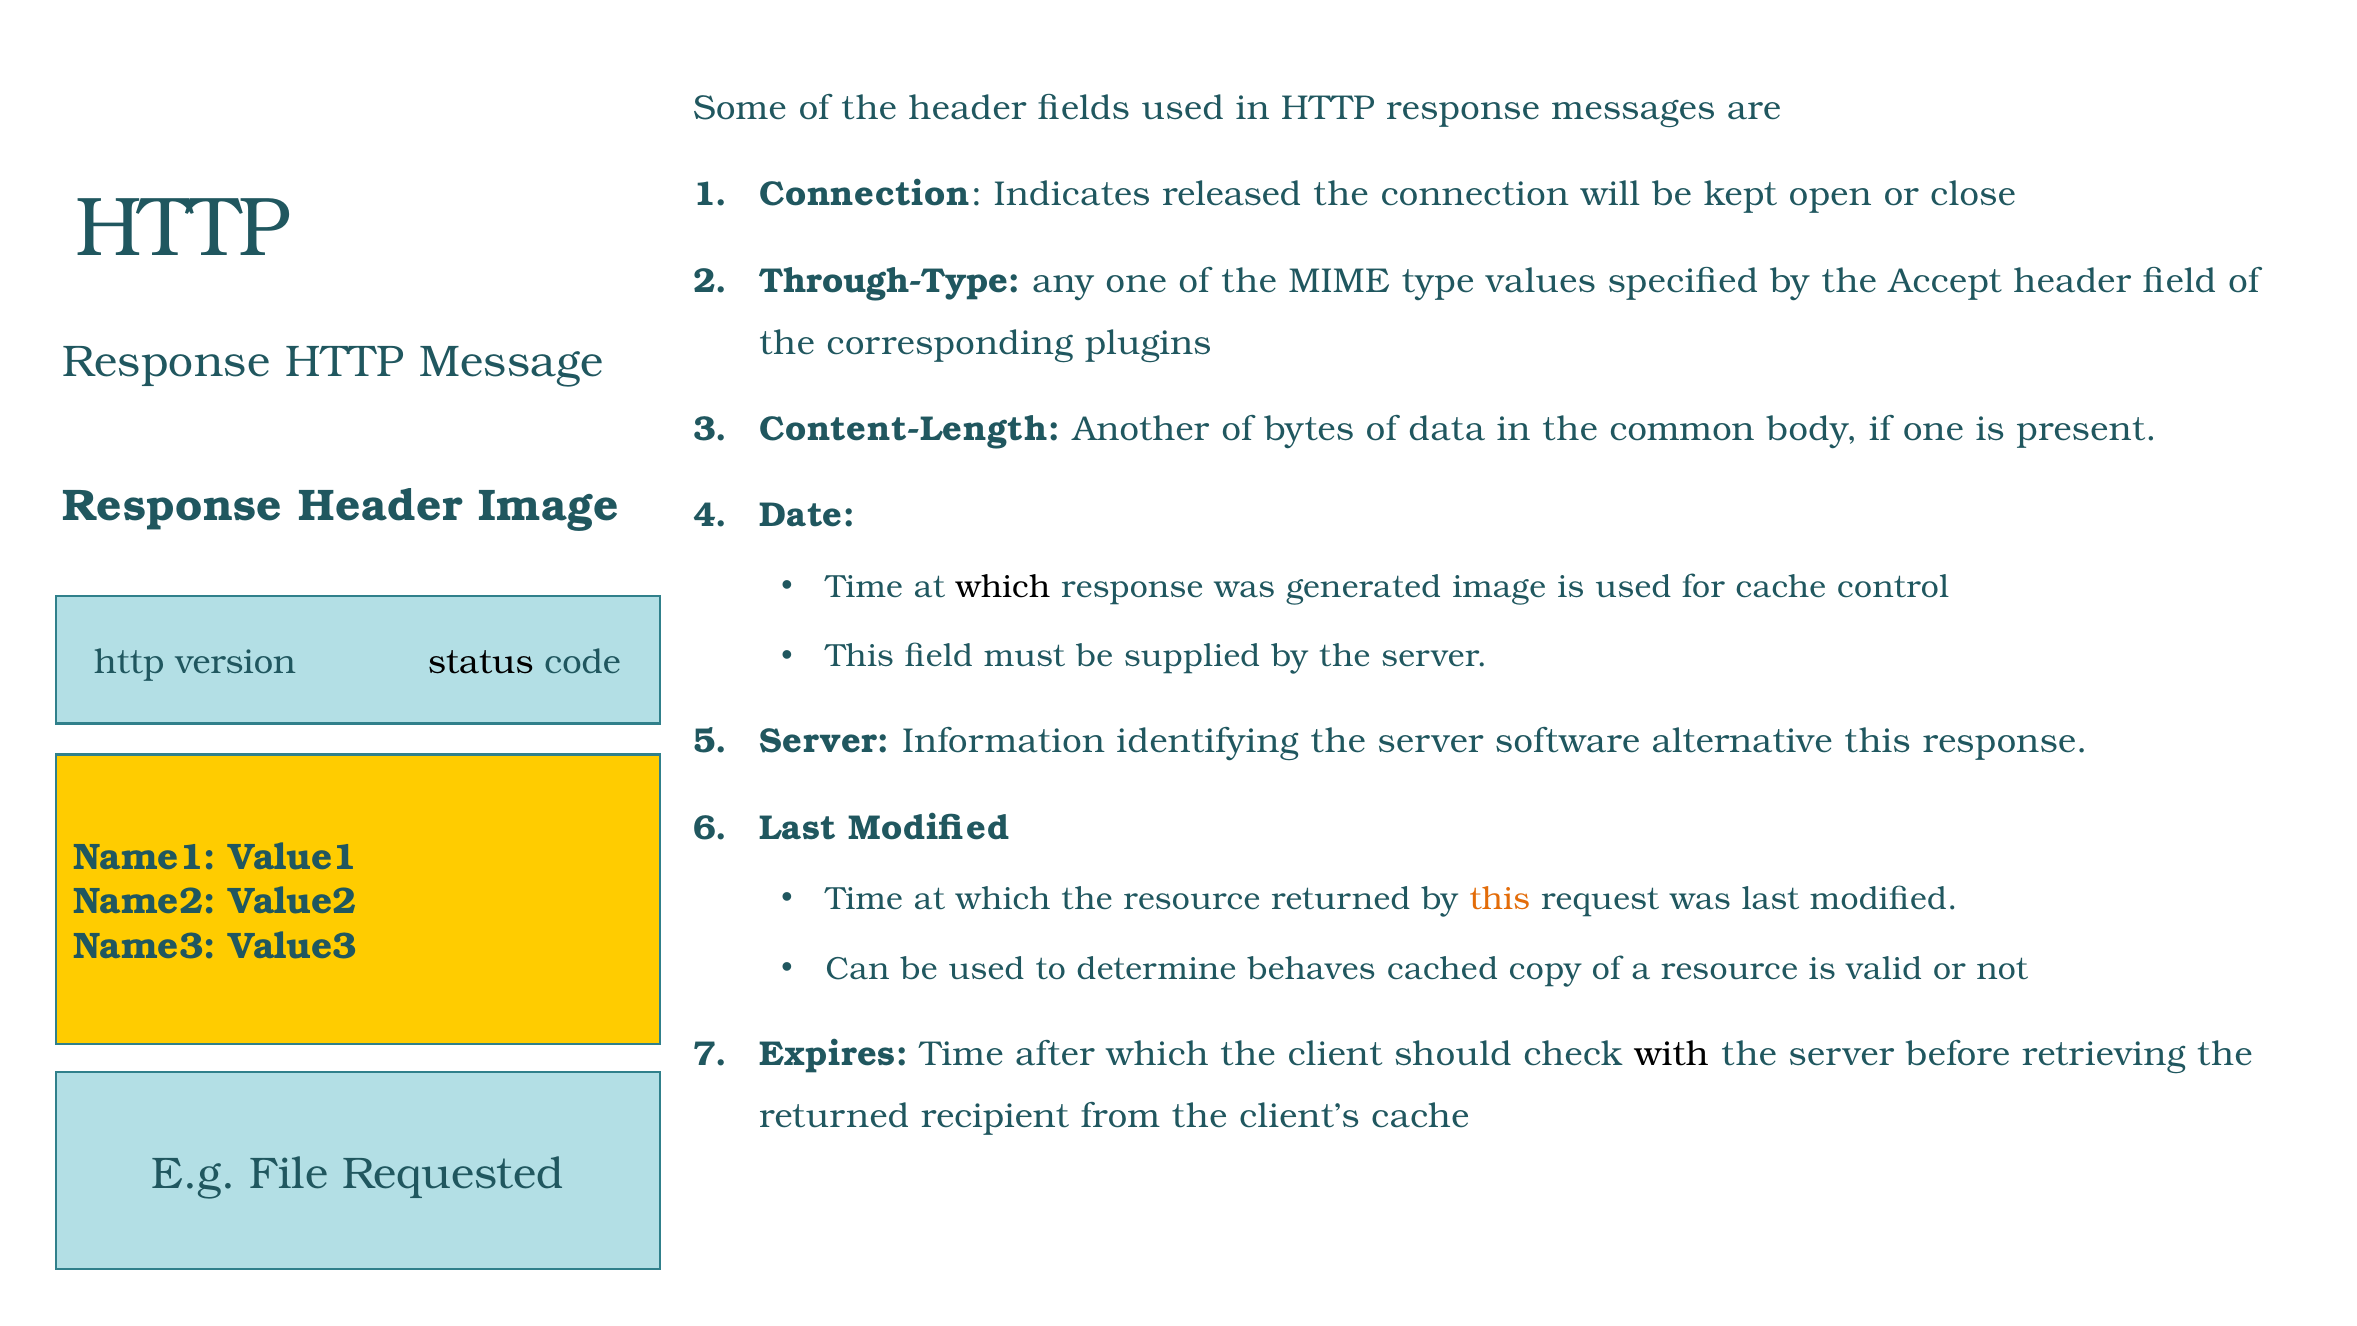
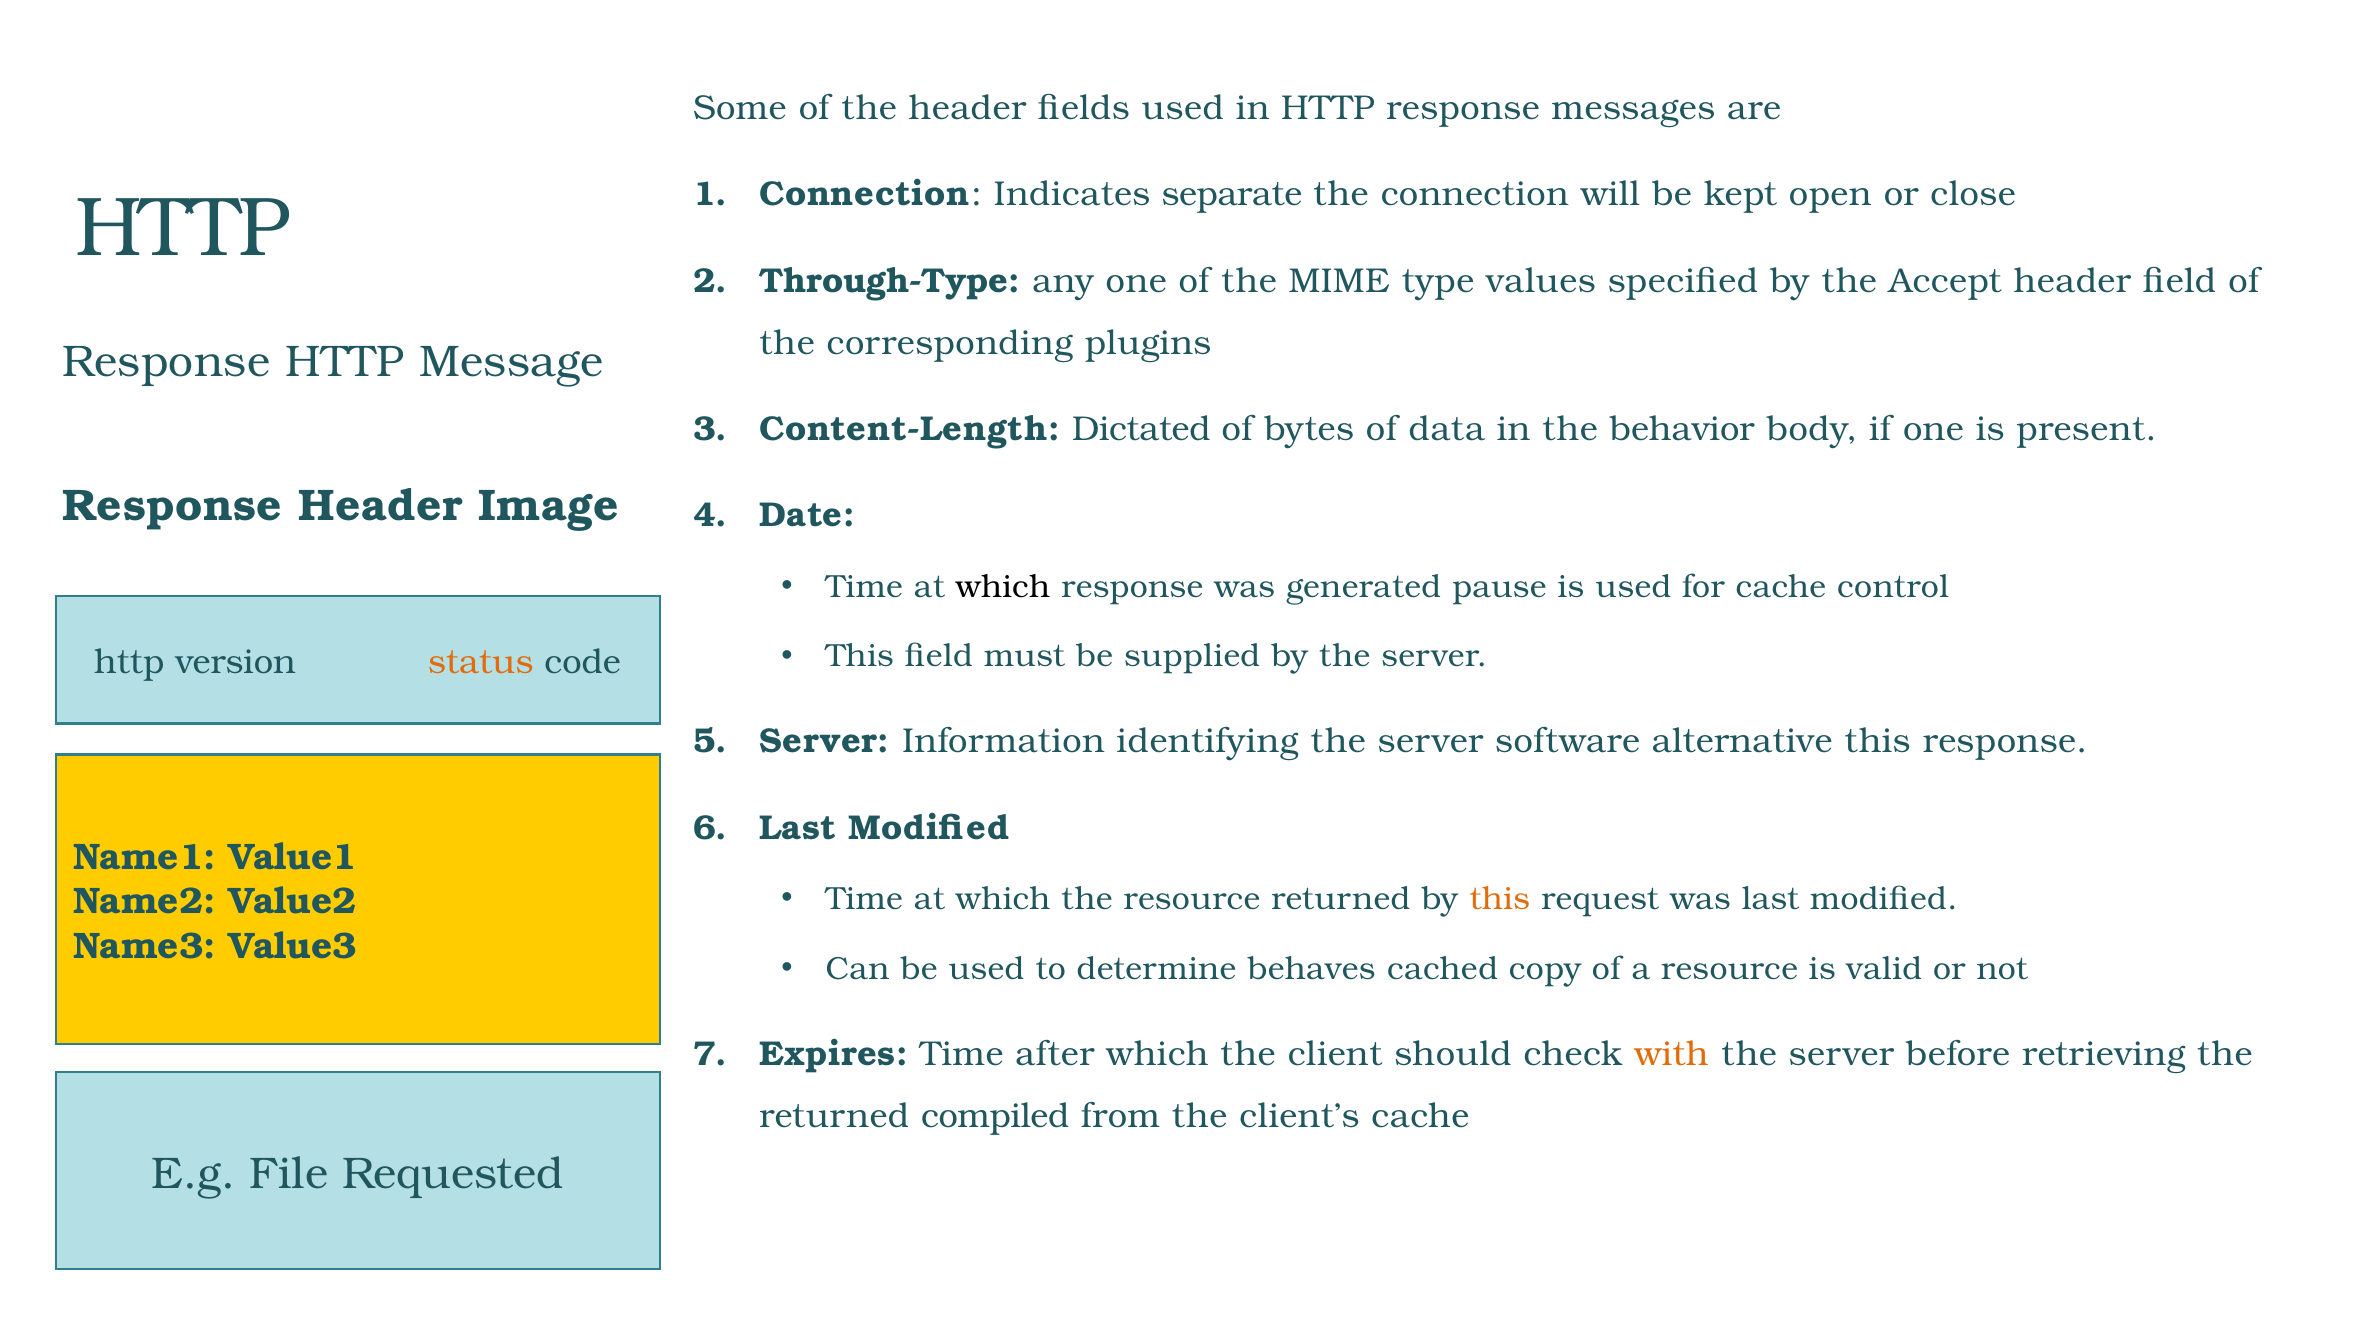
released: released -> separate
Another: Another -> Dictated
common: common -> behavior
generated image: image -> pause
status colour: black -> orange
with colour: black -> orange
recipient: recipient -> compiled
